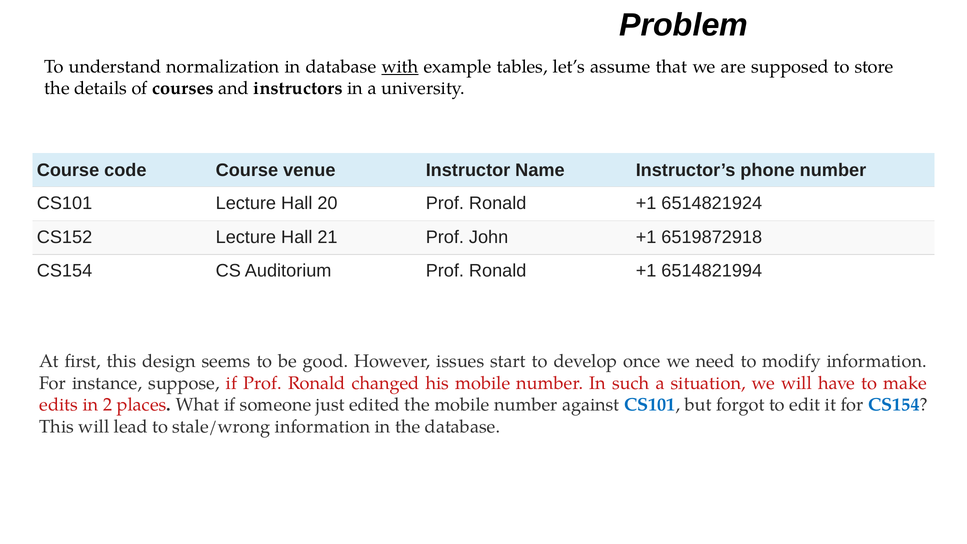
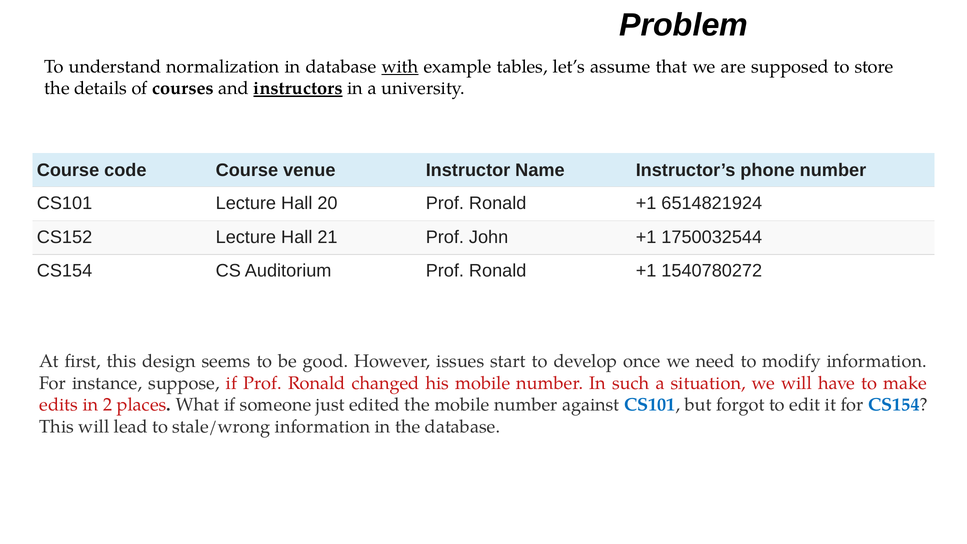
instructors underline: none -> present
6519872918: 6519872918 -> 1750032544
6514821994: 6514821994 -> 1540780272
